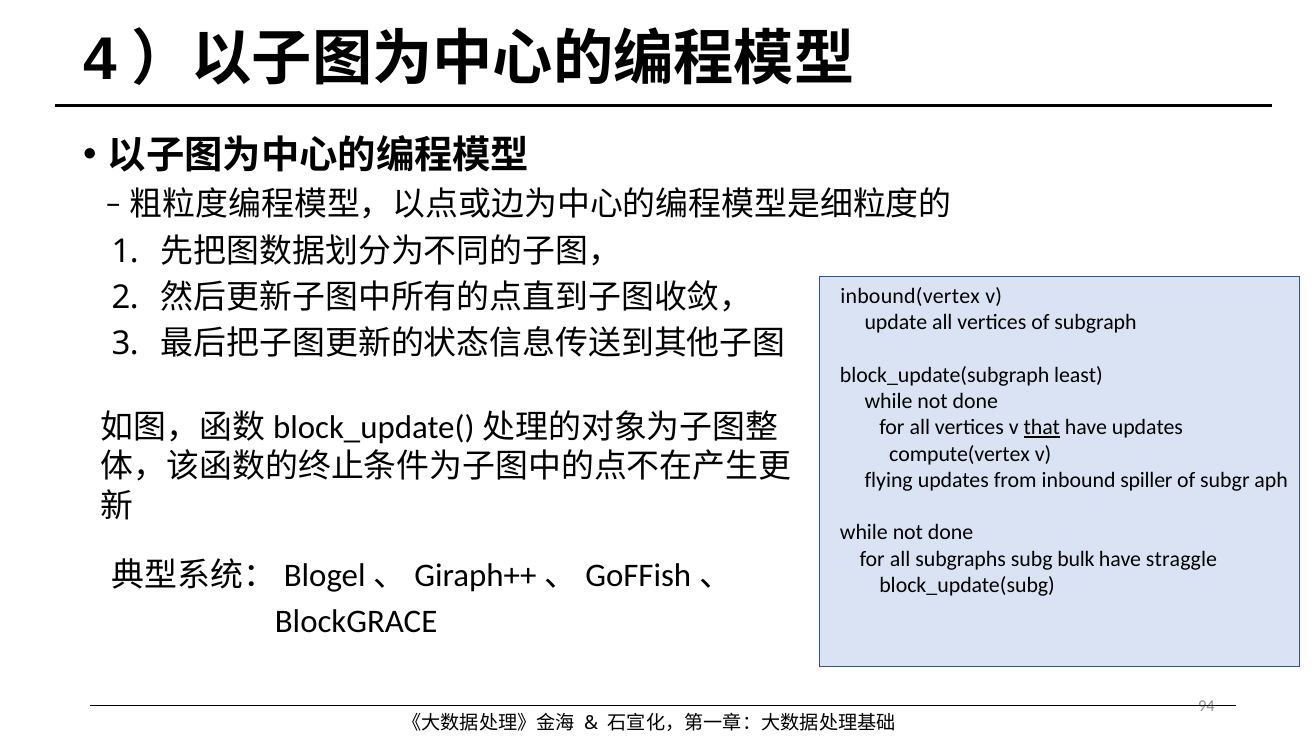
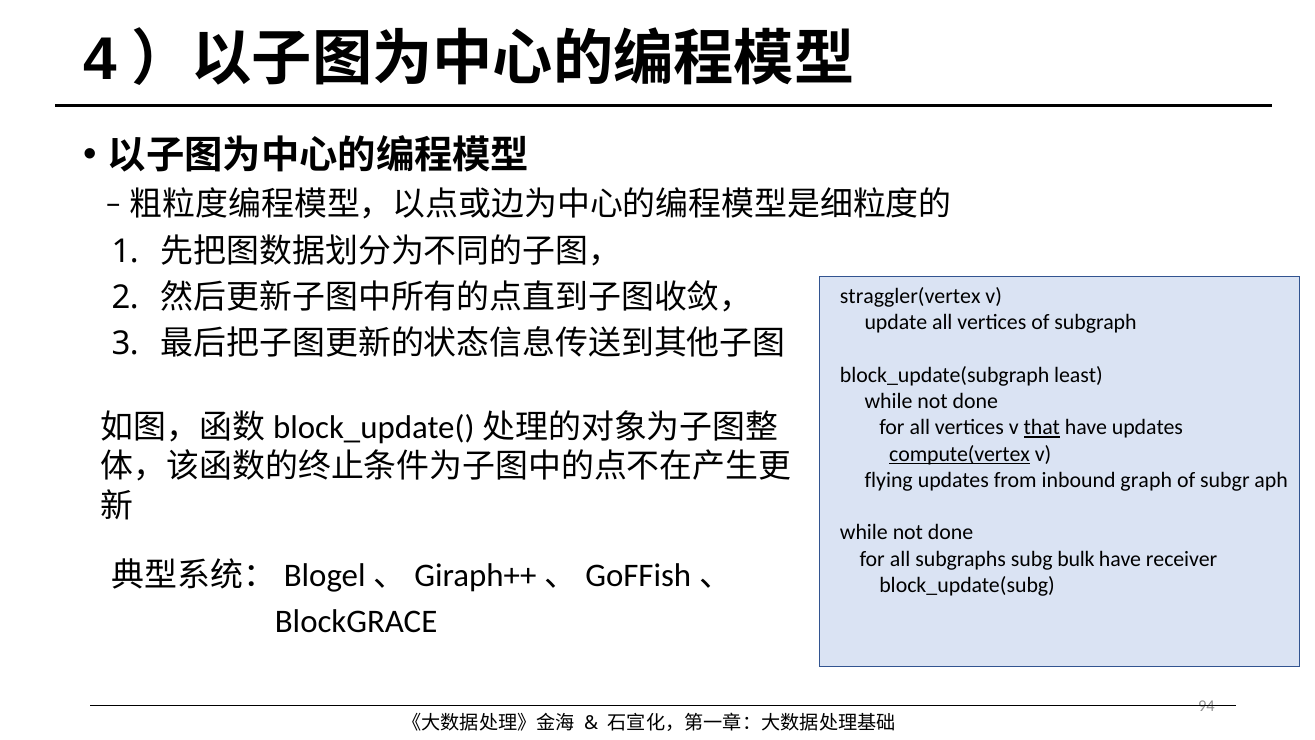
inbound(vertex: inbound(vertex -> straggler(vertex
compute(vertex underline: none -> present
spiller: spiller -> graph
straggle: straggle -> receiver
